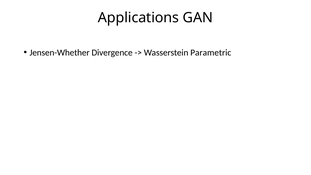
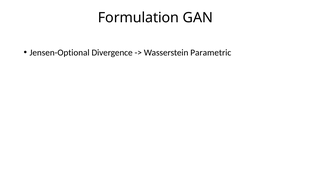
Applications: Applications -> Formulation
Jensen-Whether: Jensen-Whether -> Jensen-Optional
